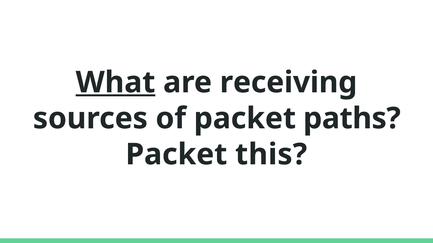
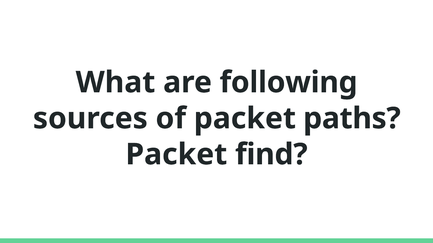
What underline: present -> none
receiving: receiving -> following
this: this -> find
